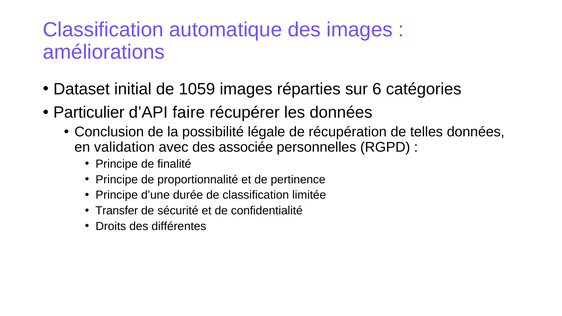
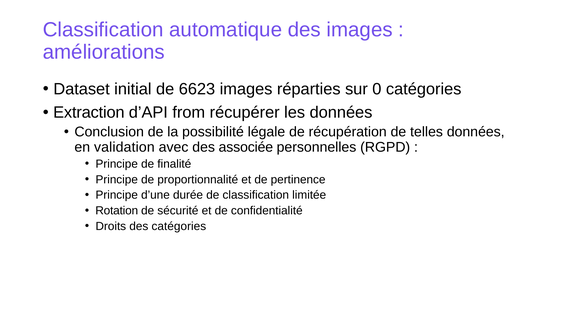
1059: 1059 -> 6623
6: 6 -> 0
Particulier: Particulier -> Extraction
faire: faire -> from
Transfer: Transfer -> Rotation
des différentes: différentes -> catégories
